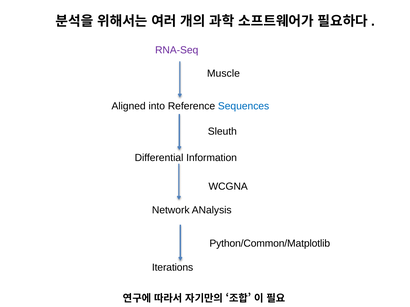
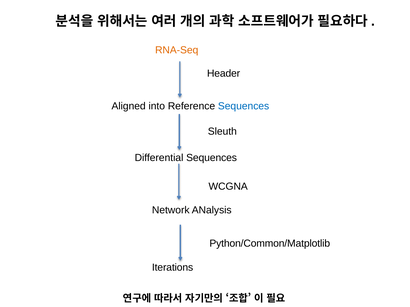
RNA-Seq colour: purple -> orange
Muscle: Muscle -> Header
Differential Information: Information -> Sequences
